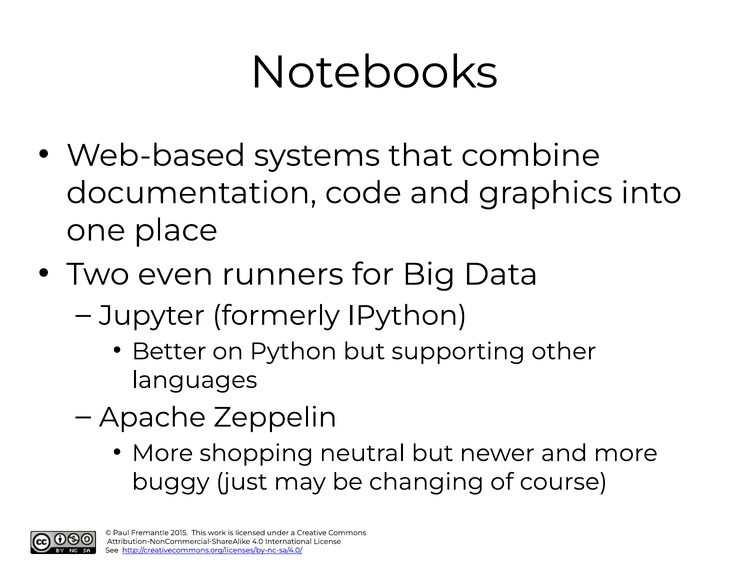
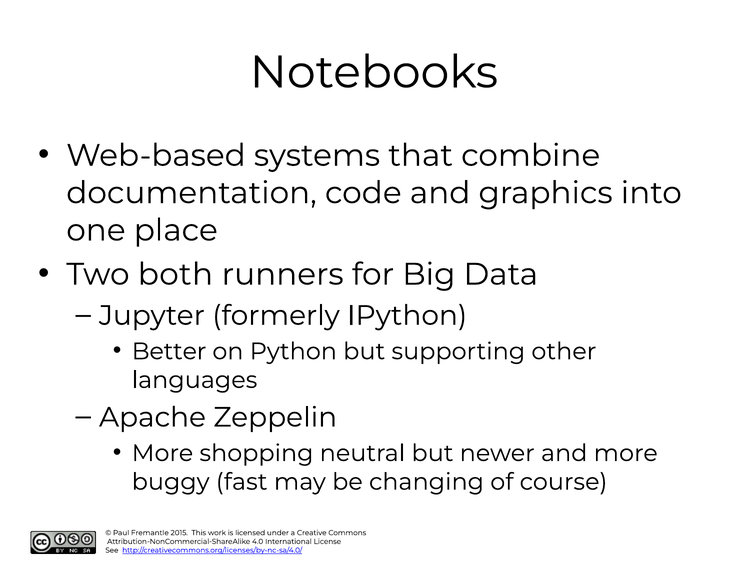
even: even -> both
just: just -> fast
